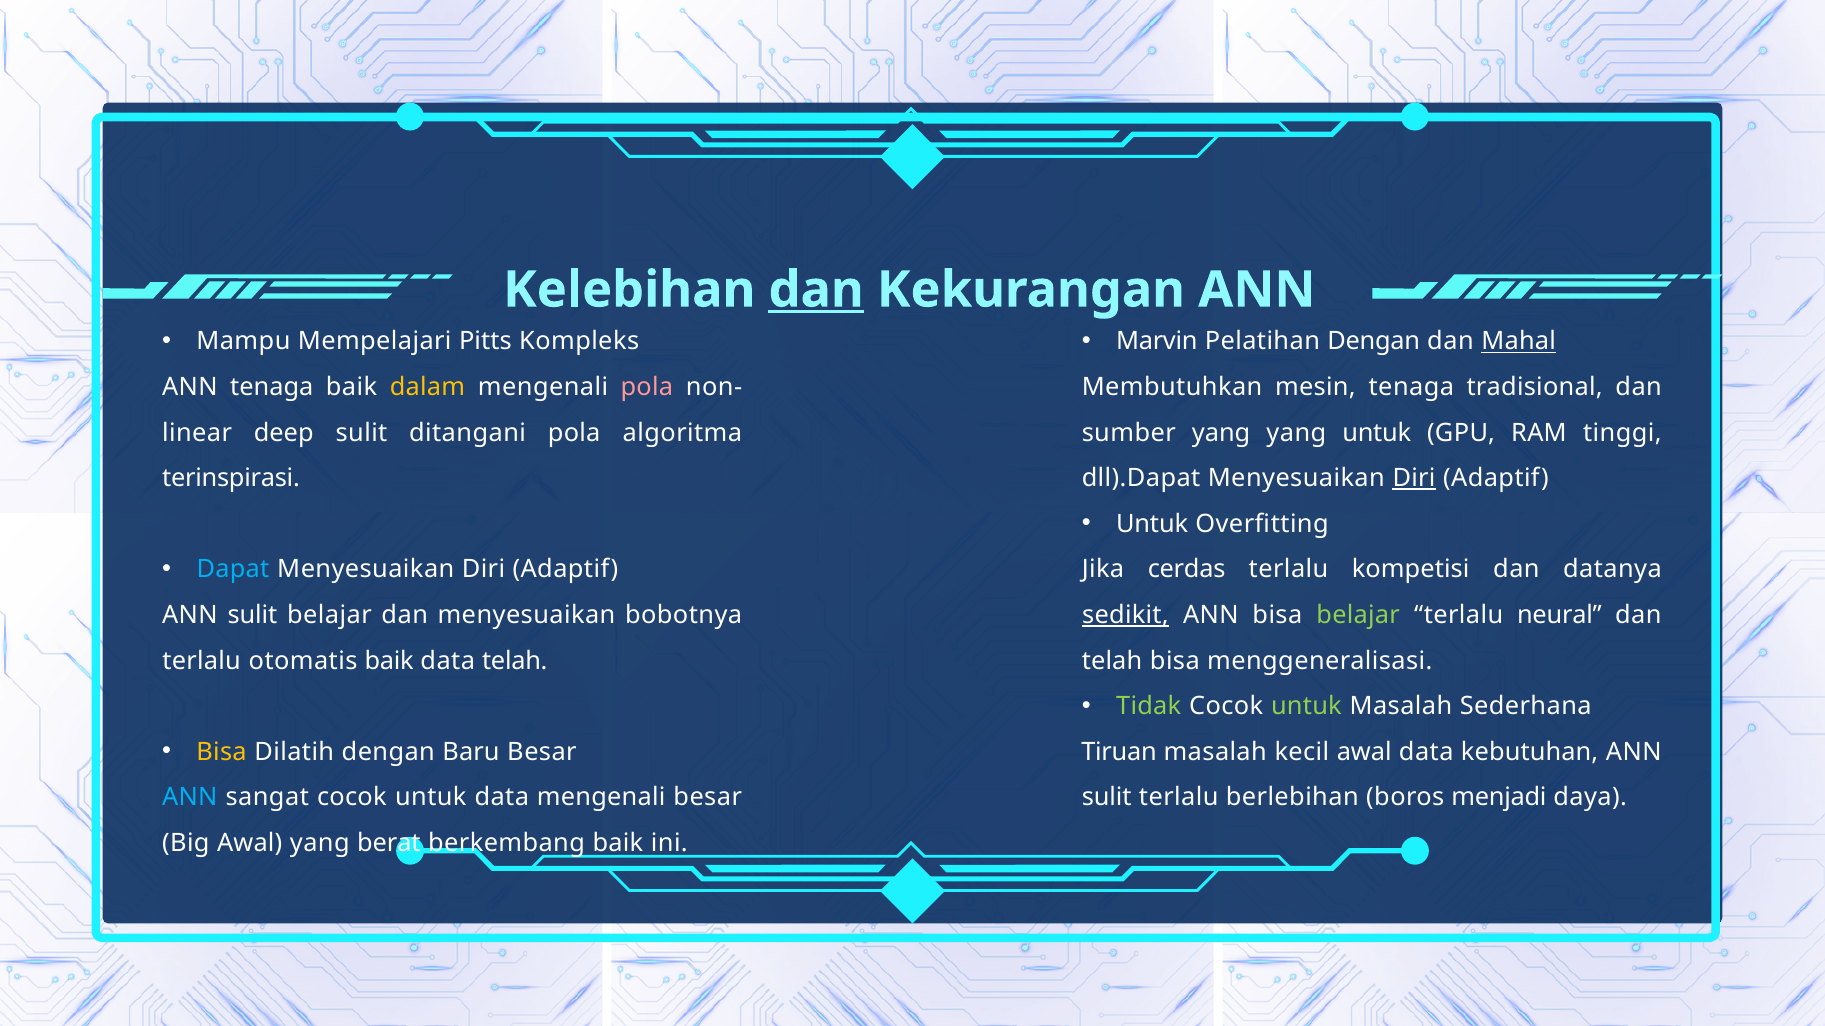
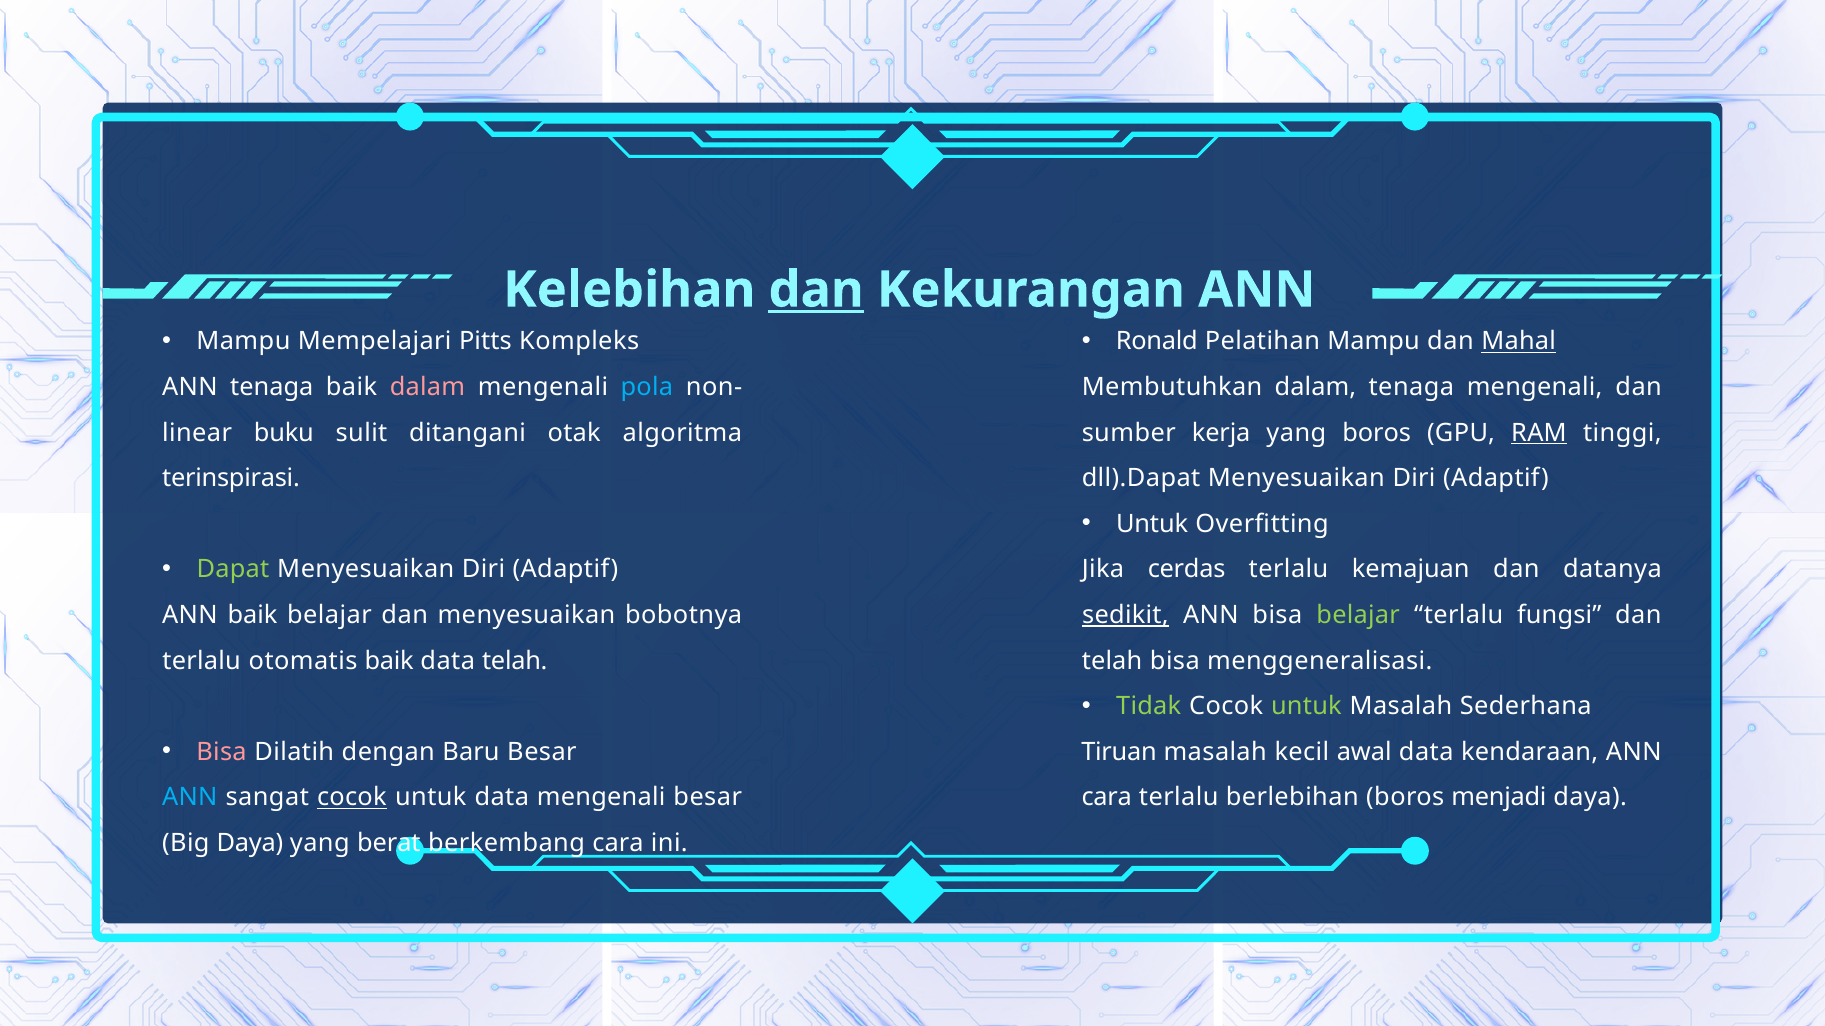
Marvin: Marvin -> Ronald
Pelatihan Dengan: Dengan -> Mampu
dalam at (427, 387) colour: yellow -> pink
pola at (647, 387) colour: pink -> light blue
Membutuhkan mesin: mesin -> dalam
tenaga tradisional: tradisional -> mengenali
deep: deep -> buku
ditangani pola: pola -> otak
sumber yang: yang -> kerja
yang untuk: untuk -> boros
RAM underline: none -> present
Diri at (1414, 479) underline: present -> none
Dapat colour: light blue -> light green
kompetisi: kompetisi -> kemajuan
sulit at (252, 615): sulit -> baik
neural: neural -> fungsi
Bisa at (222, 752) colour: yellow -> pink
kebutuhan: kebutuhan -> kendaraan
cocok at (352, 798) underline: none -> present
sulit at (1107, 798): sulit -> cara
Big Awal: Awal -> Daya
berkembang baik: baik -> cara
